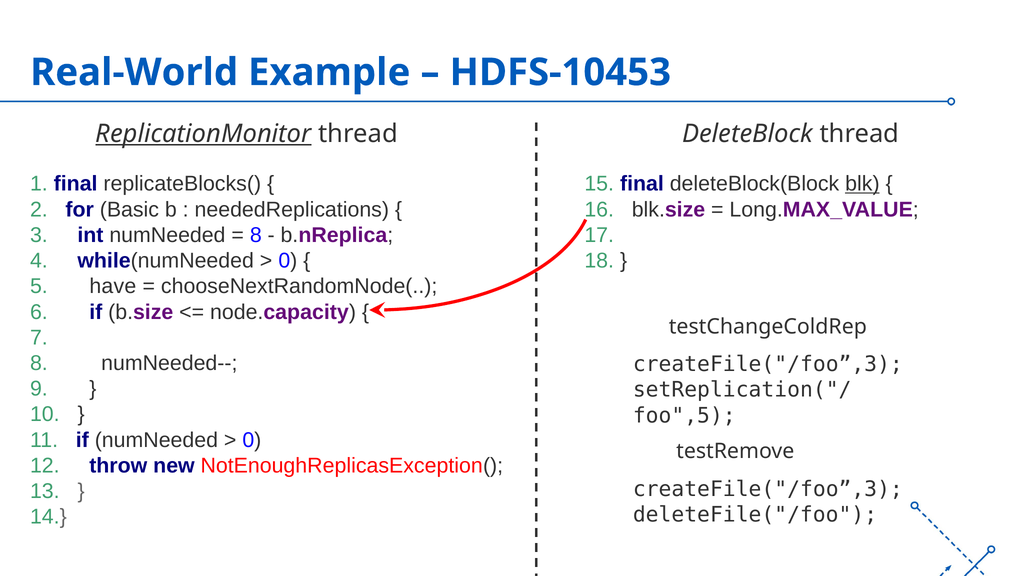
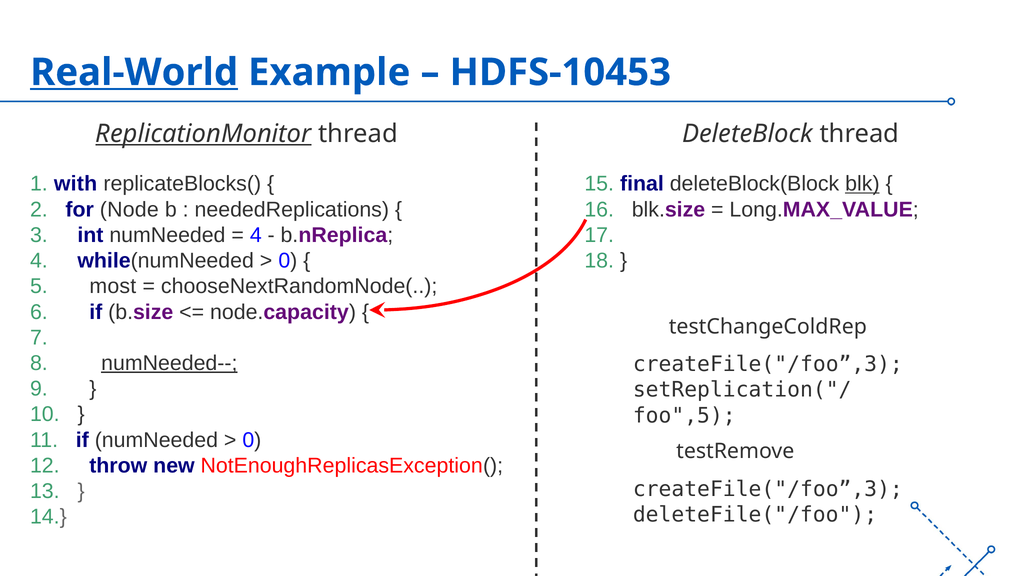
Real-World underline: none -> present
1 final: final -> with
Basic: Basic -> Node
8 at (256, 235): 8 -> 4
have: have -> most
numNeeded-- underline: none -> present
